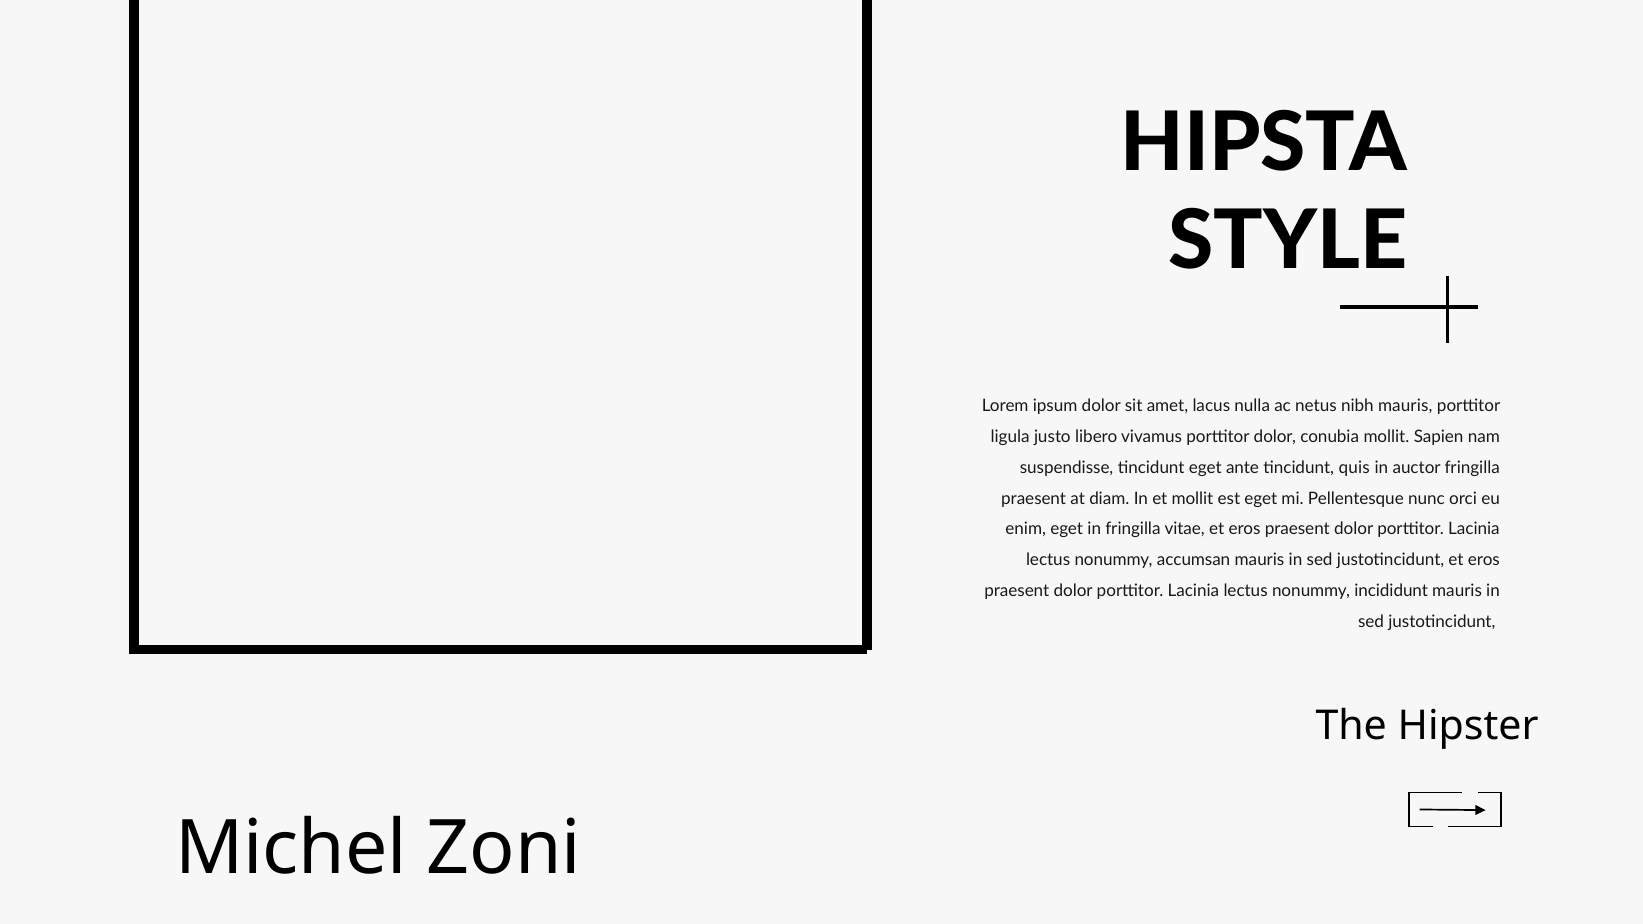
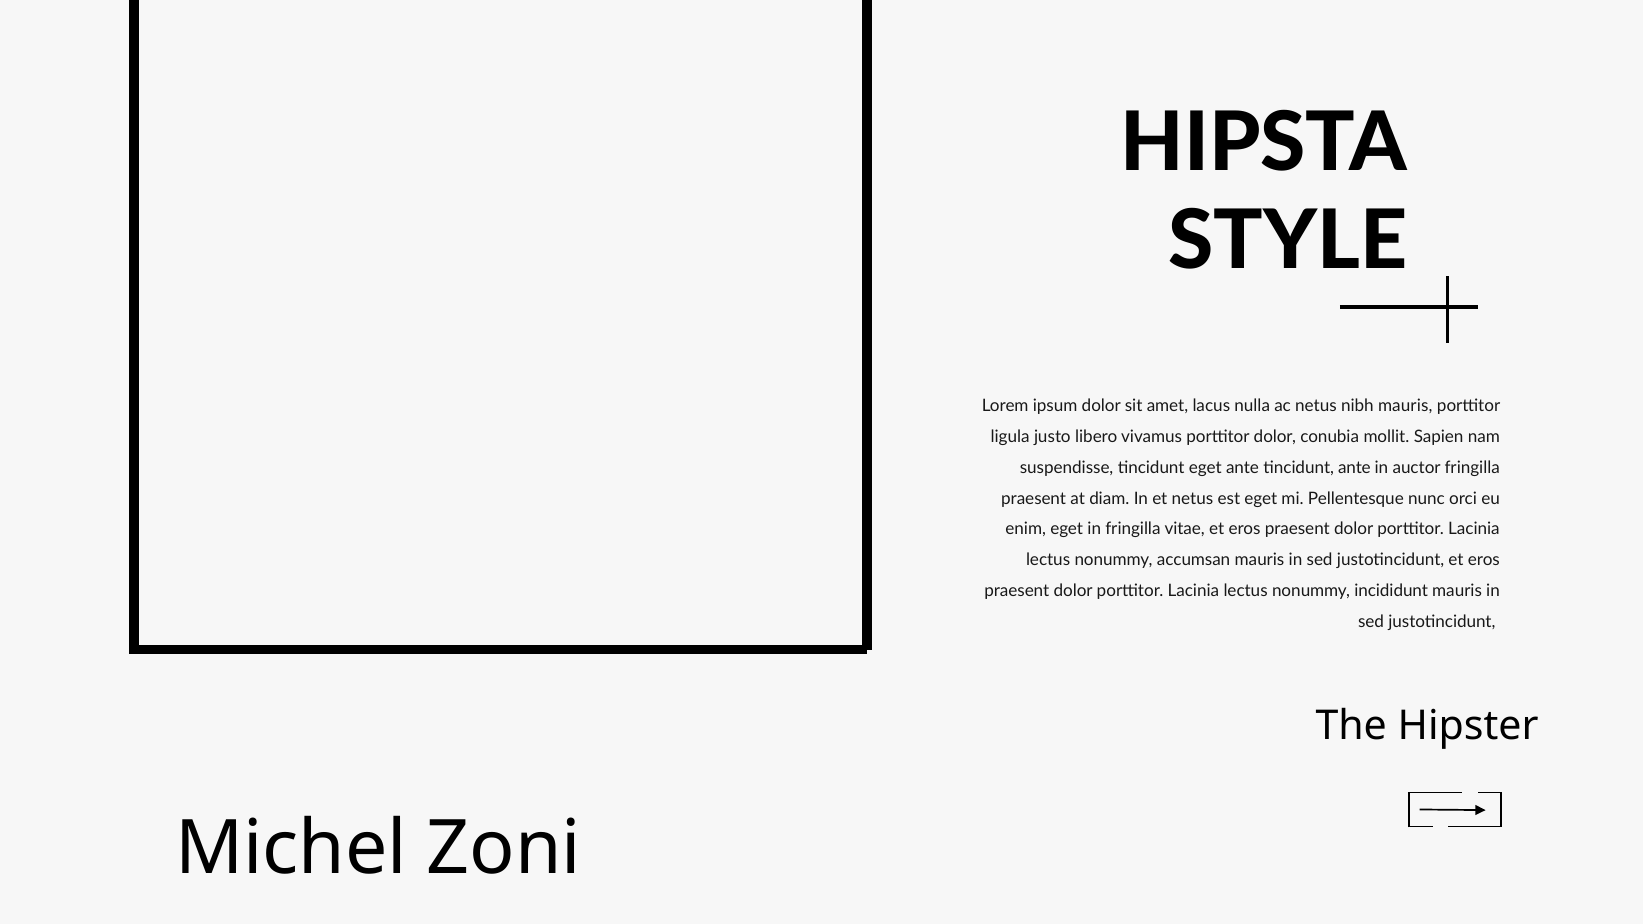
tincidunt quis: quis -> ante
et mollit: mollit -> netus
